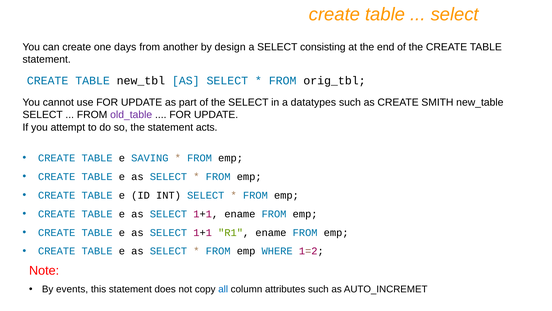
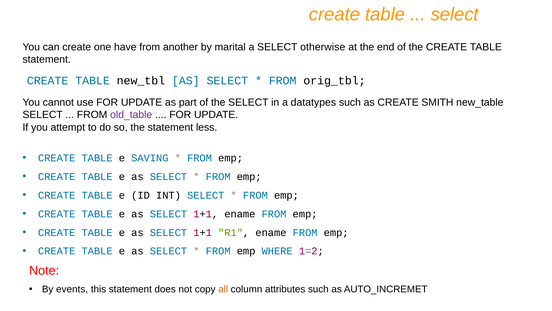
days: days -> have
design: design -> marital
consisting: consisting -> otherwise
acts: acts -> less
all colour: blue -> orange
